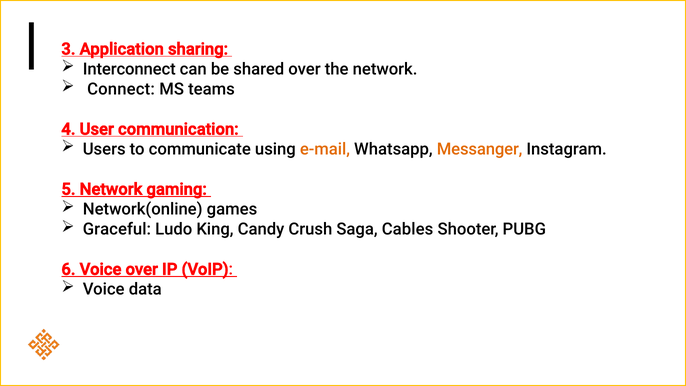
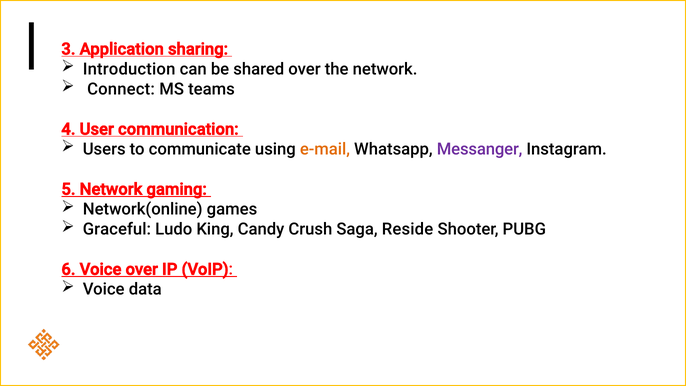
Interconnect: Interconnect -> Introduction
Messanger colour: orange -> purple
Cables: Cables -> Reside
